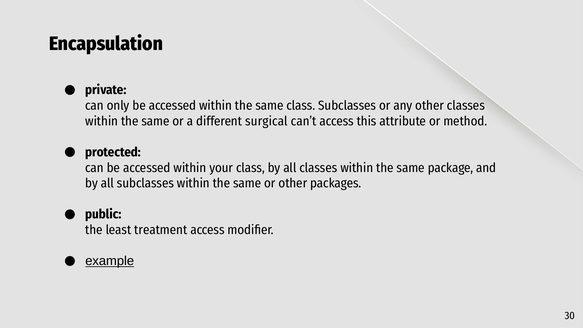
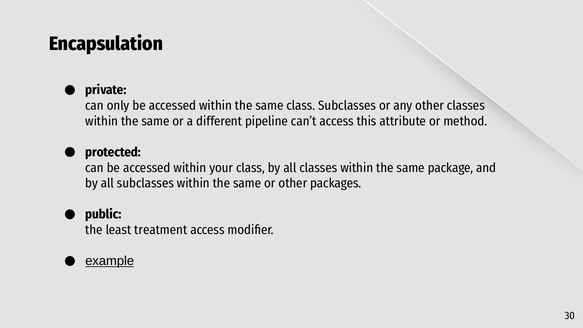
surgical: surgical -> pipeline
